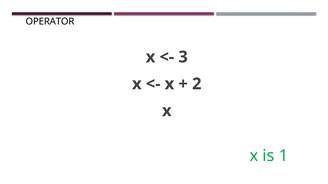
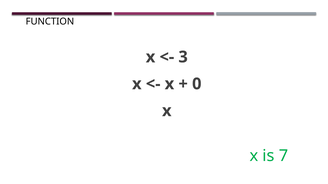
OPERATOR: OPERATOR -> FUNCTION
2: 2 -> 0
1: 1 -> 7
